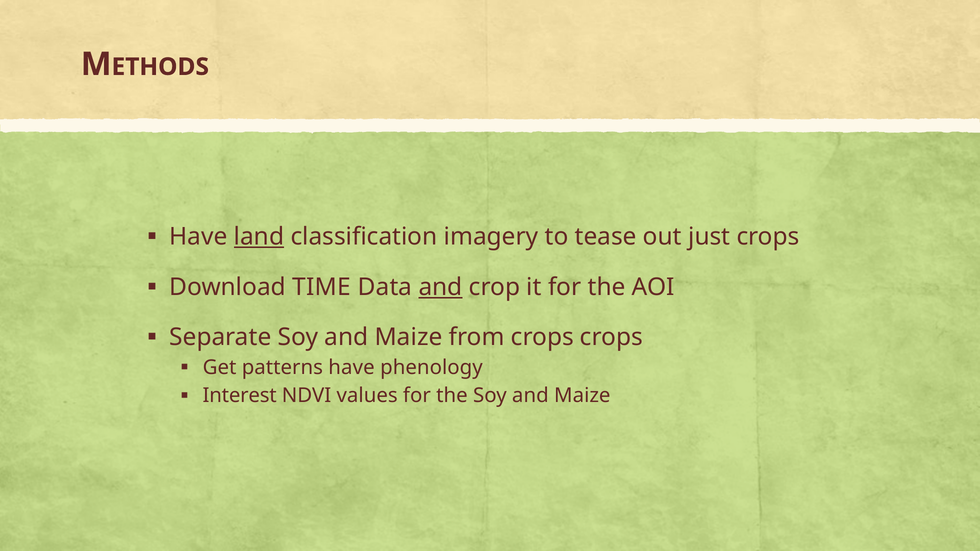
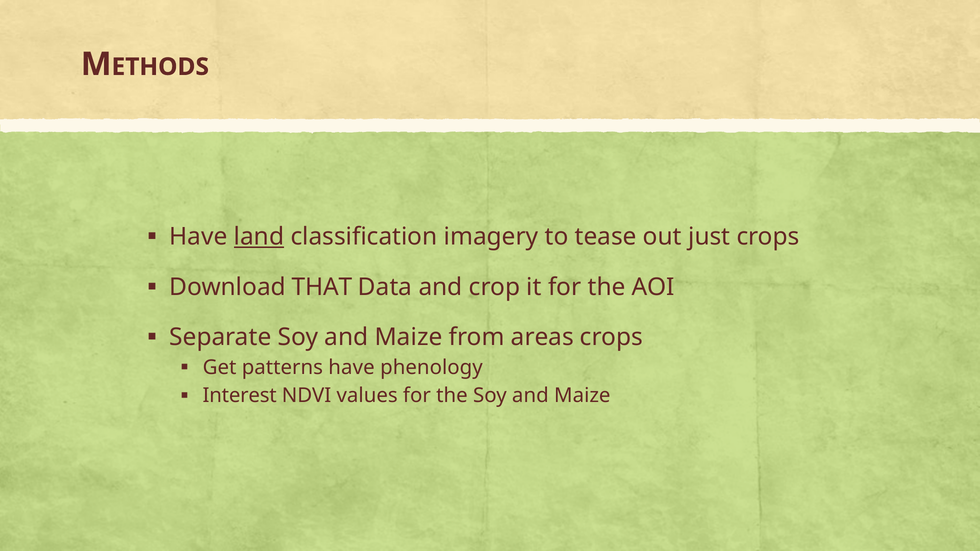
TIME: TIME -> THAT
and at (440, 287) underline: present -> none
from crops: crops -> areas
